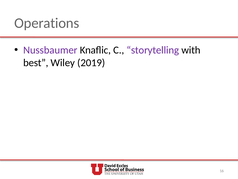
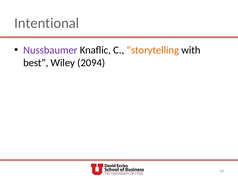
Operations: Operations -> Intentional
storytelling colour: purple -> orange
2019: 2019 -> 2094
